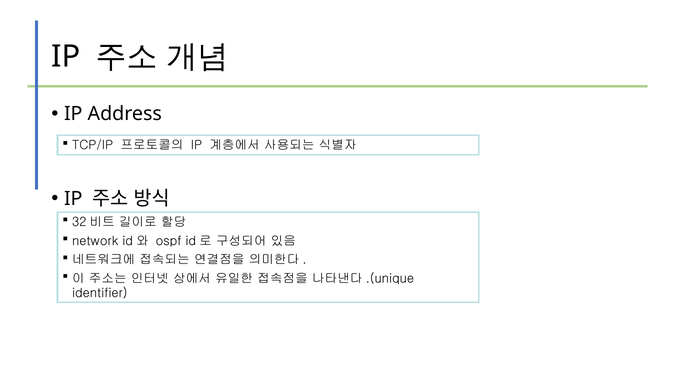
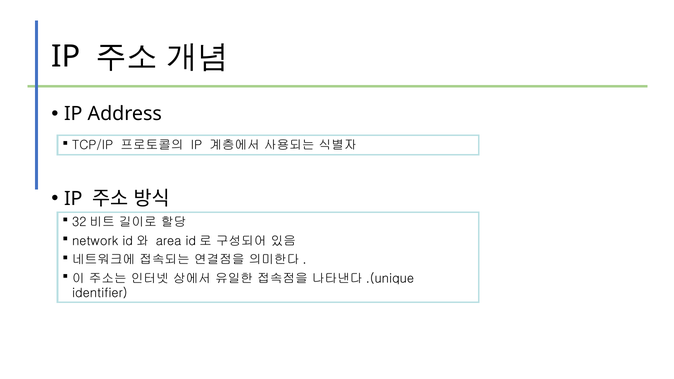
ospf: ospf -> area
